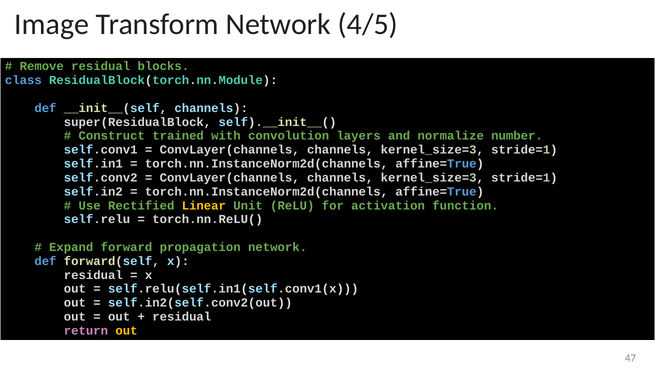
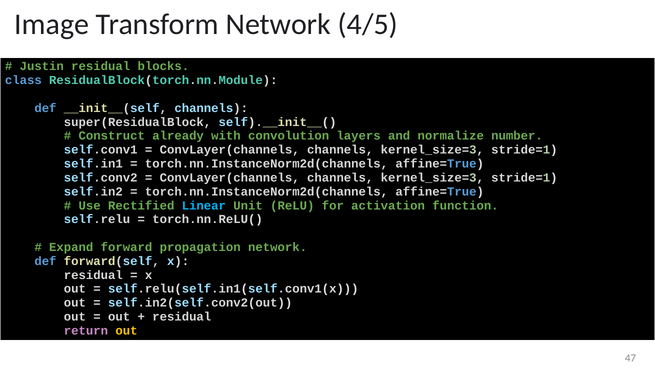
Remove: Remove -> Justin
trained: trained -> already
Linear colour: yellow -> light blue
